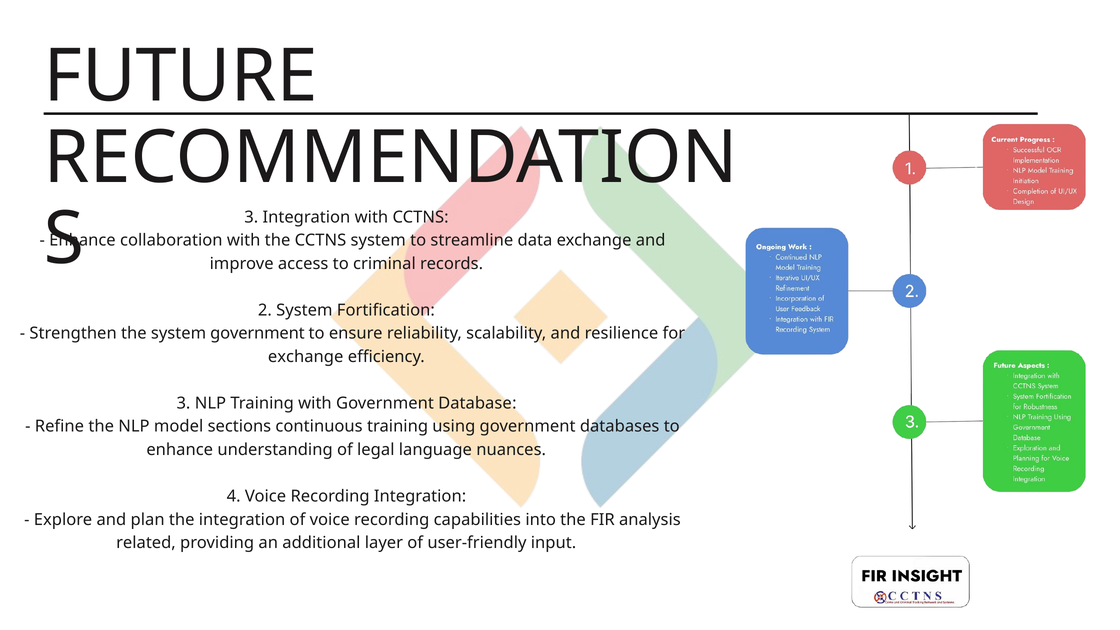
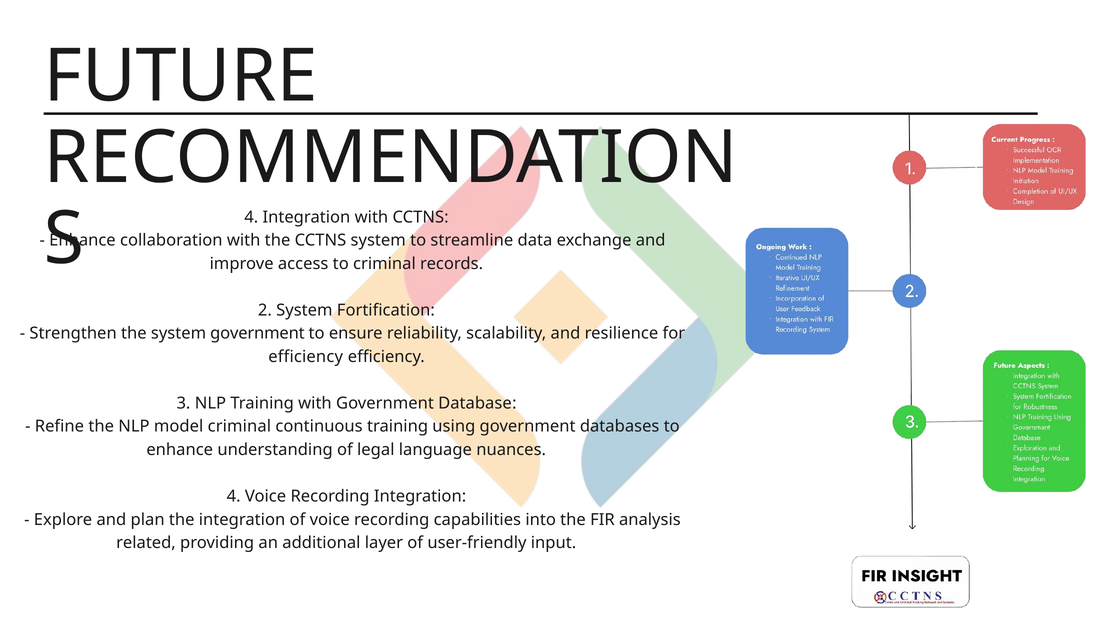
3 at (251, 217): 3 -> 4
exchange at (306, 357): exchange -> efficiency
model sections: sections -> criminal
